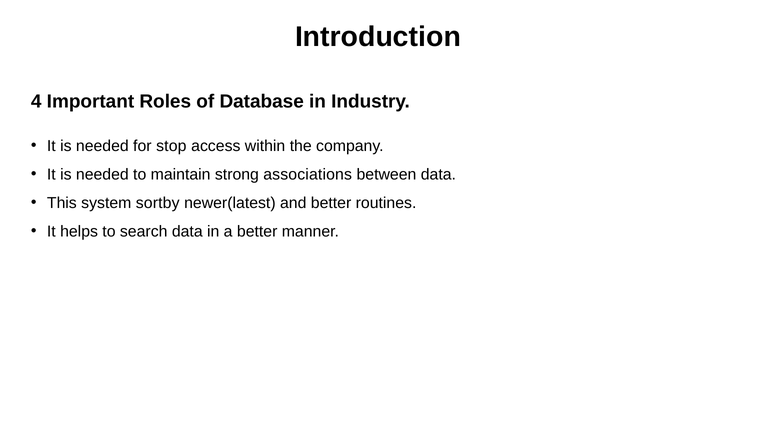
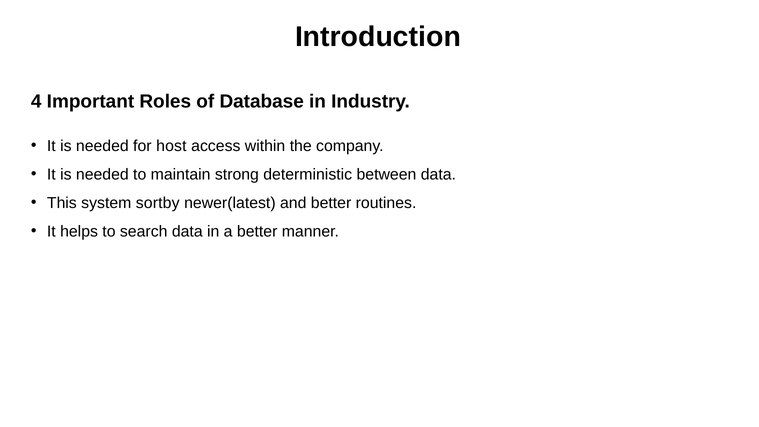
stop: stop -> host
associations: associations -> deterministic
